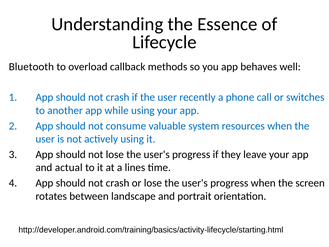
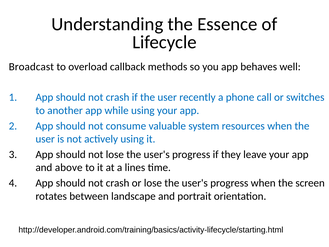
Bluetooth: Bluetooth -> Broadcast
actual: actual -> above
